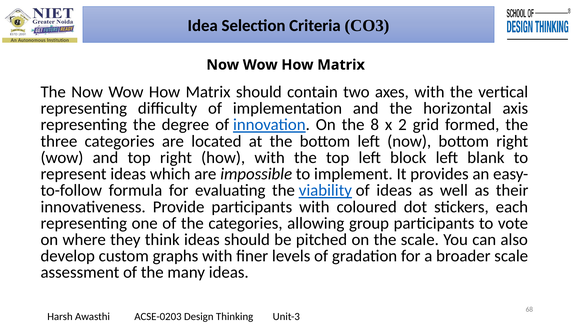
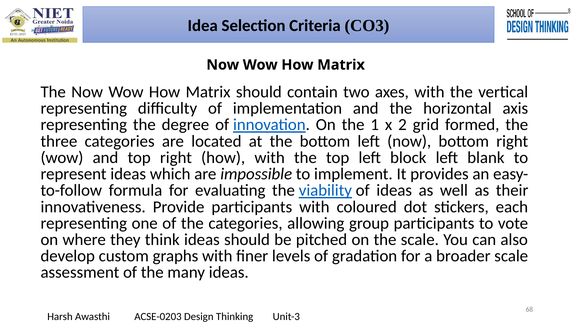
8: 8 -> 1
